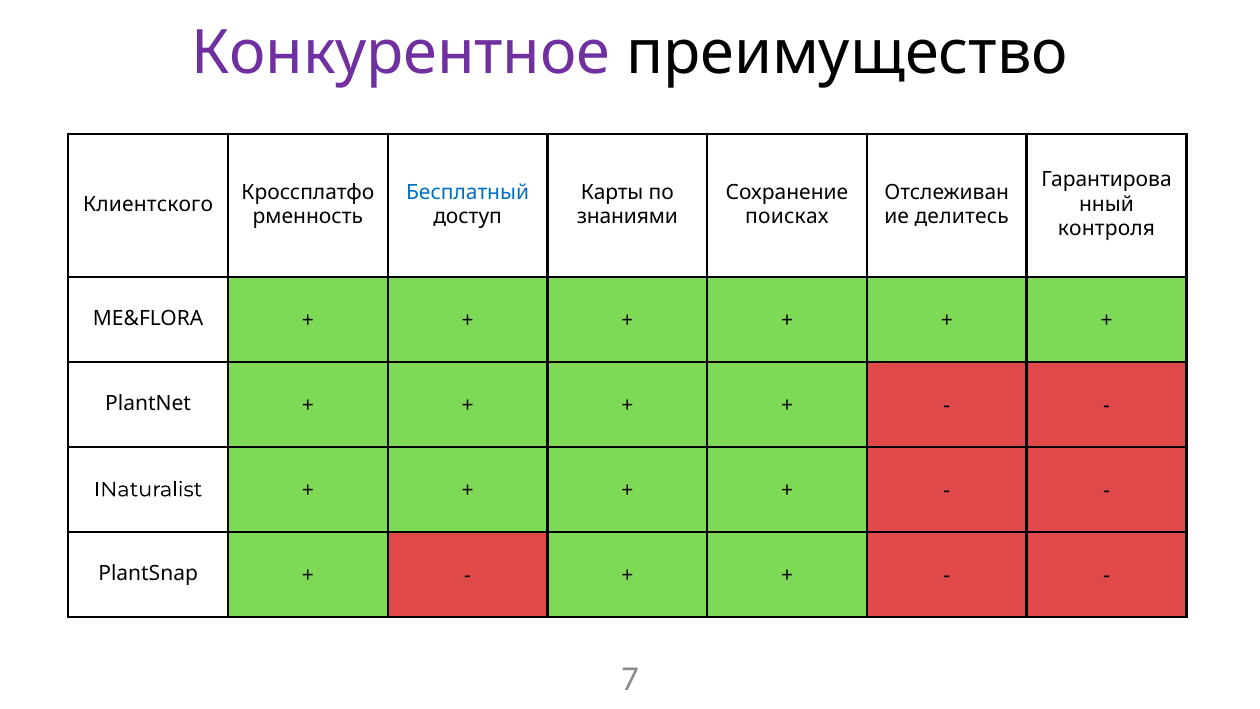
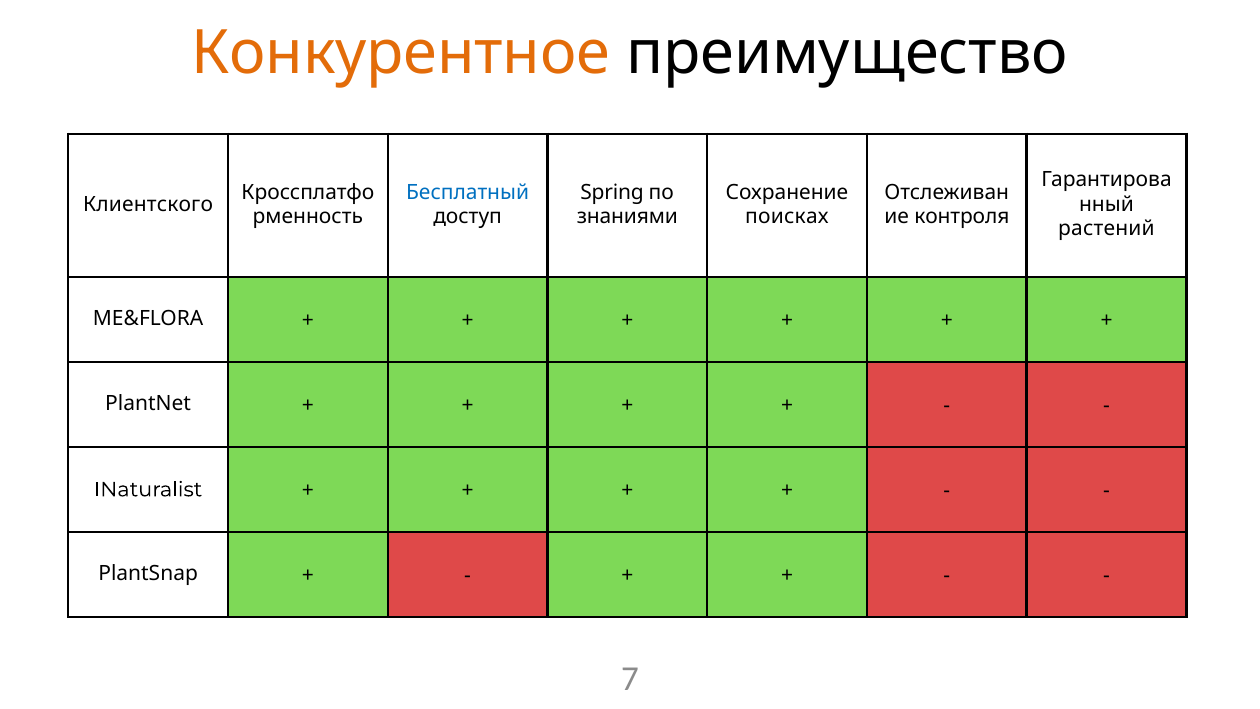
Конкурентное colour: purple -> orange
Карты: Карты -> Spring
делитесь: делитесь -> контроля
контроля: контроля -> растений
